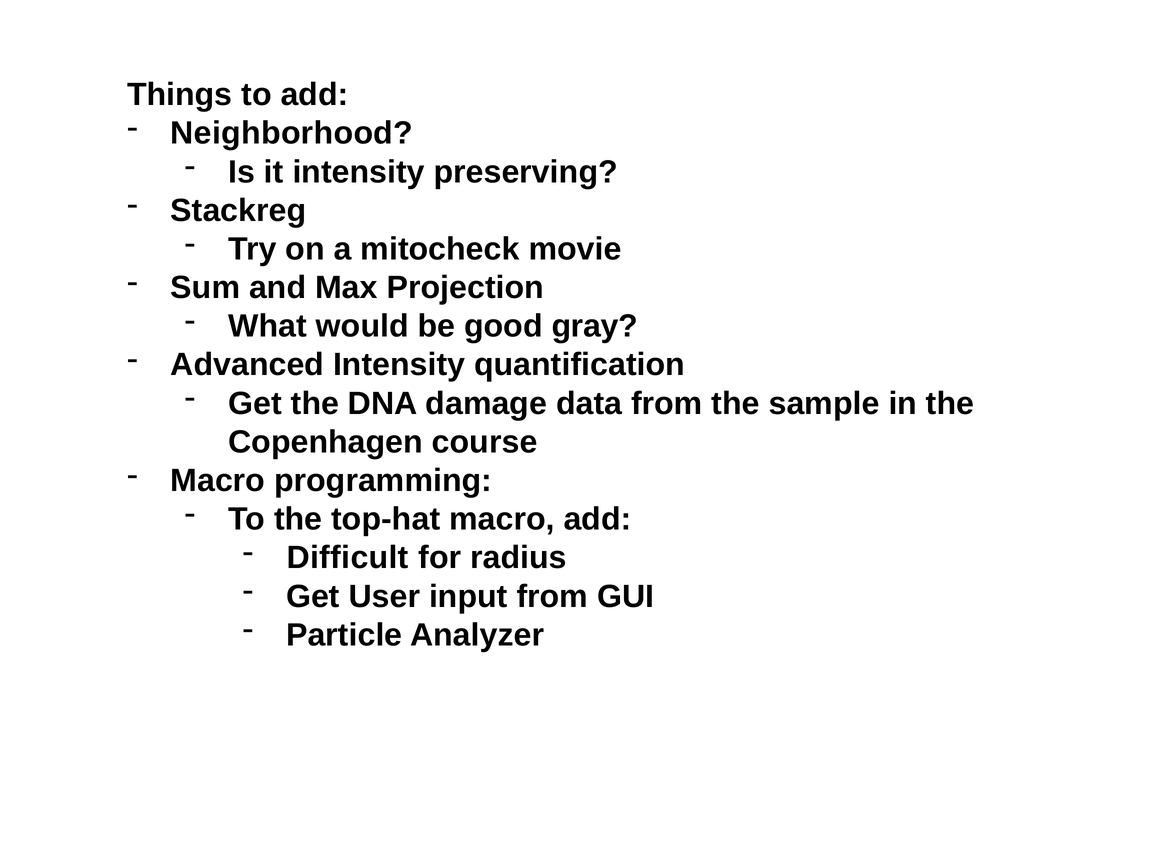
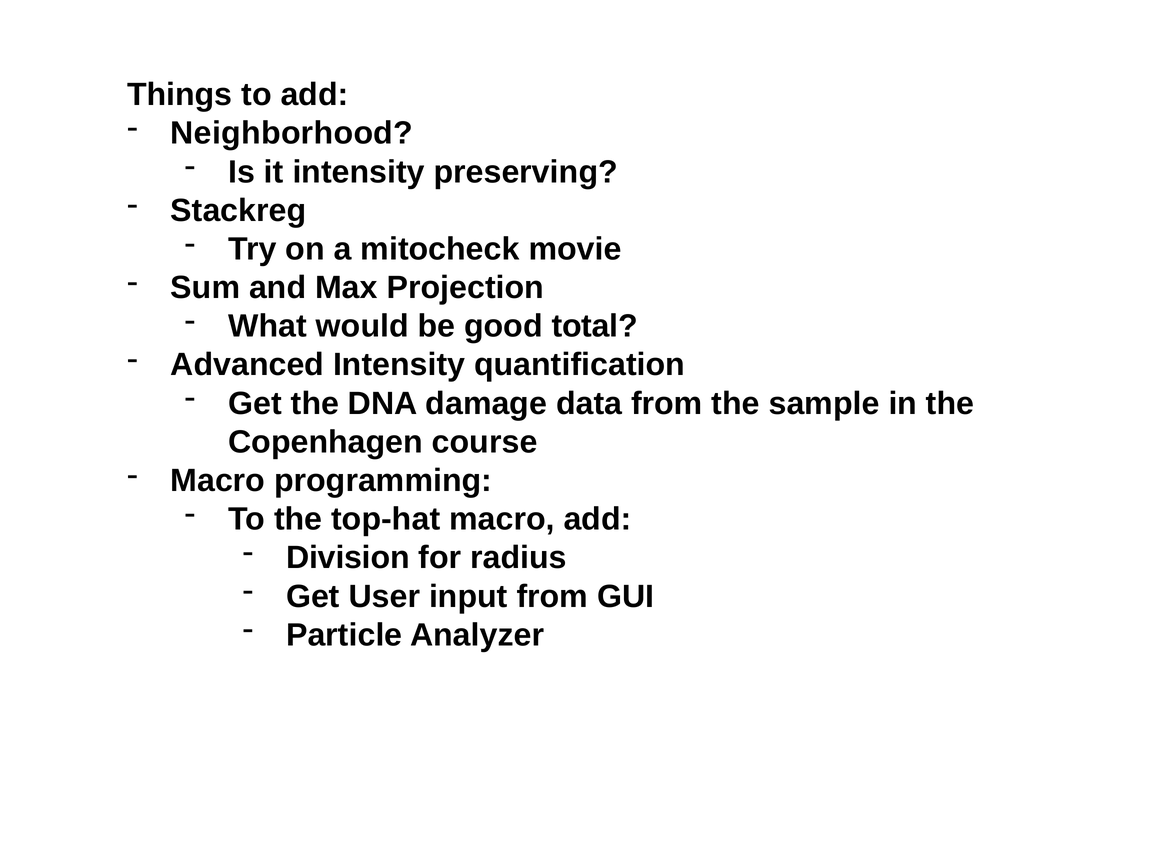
gray: gray -> total
Difficult: Difficult -> Division
